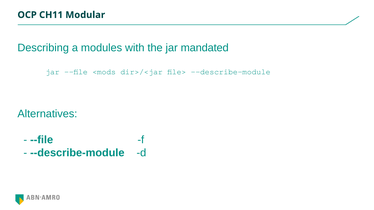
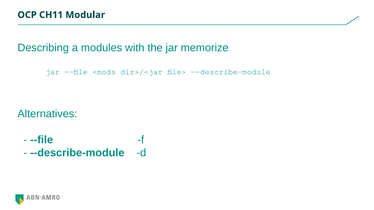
mandated: mandated -> memorize
